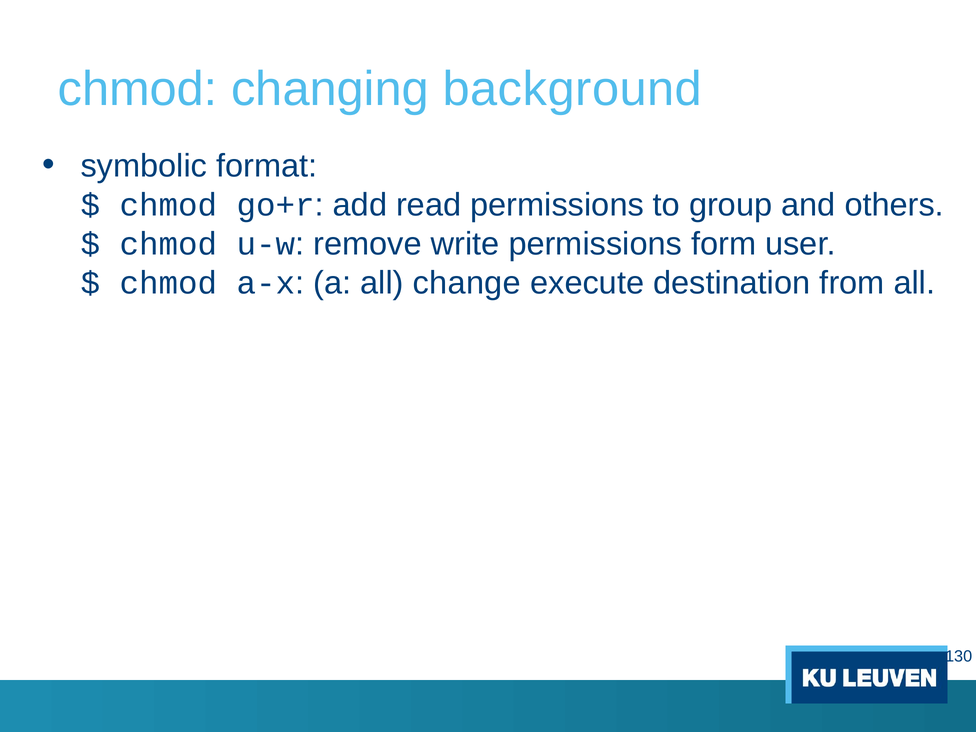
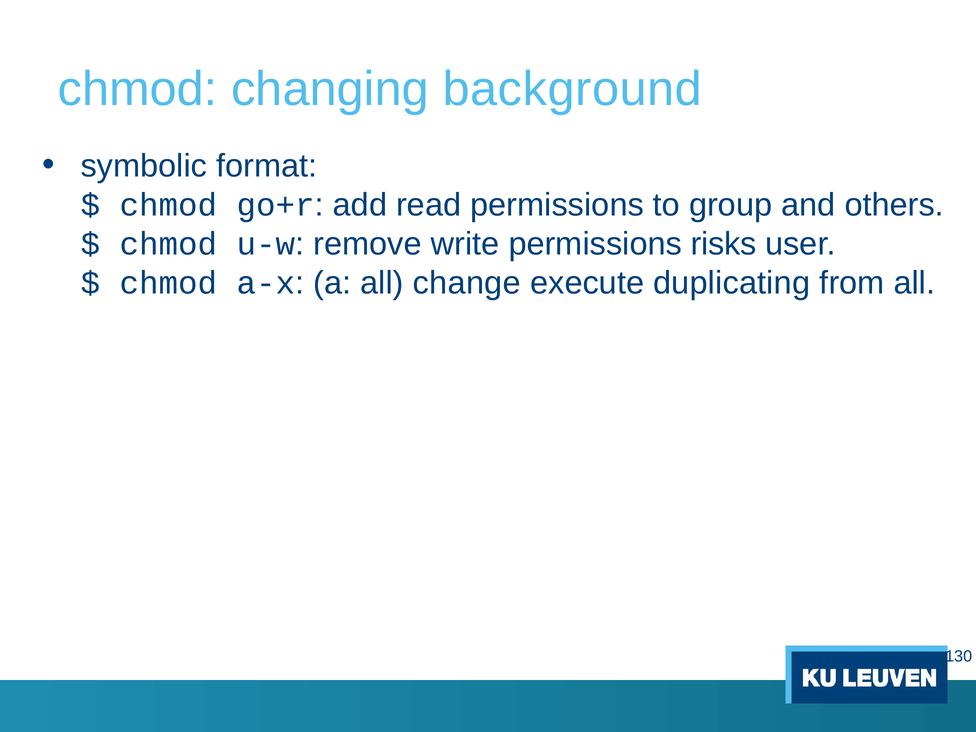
form: form -> risks
destination: destination -> duplicating
